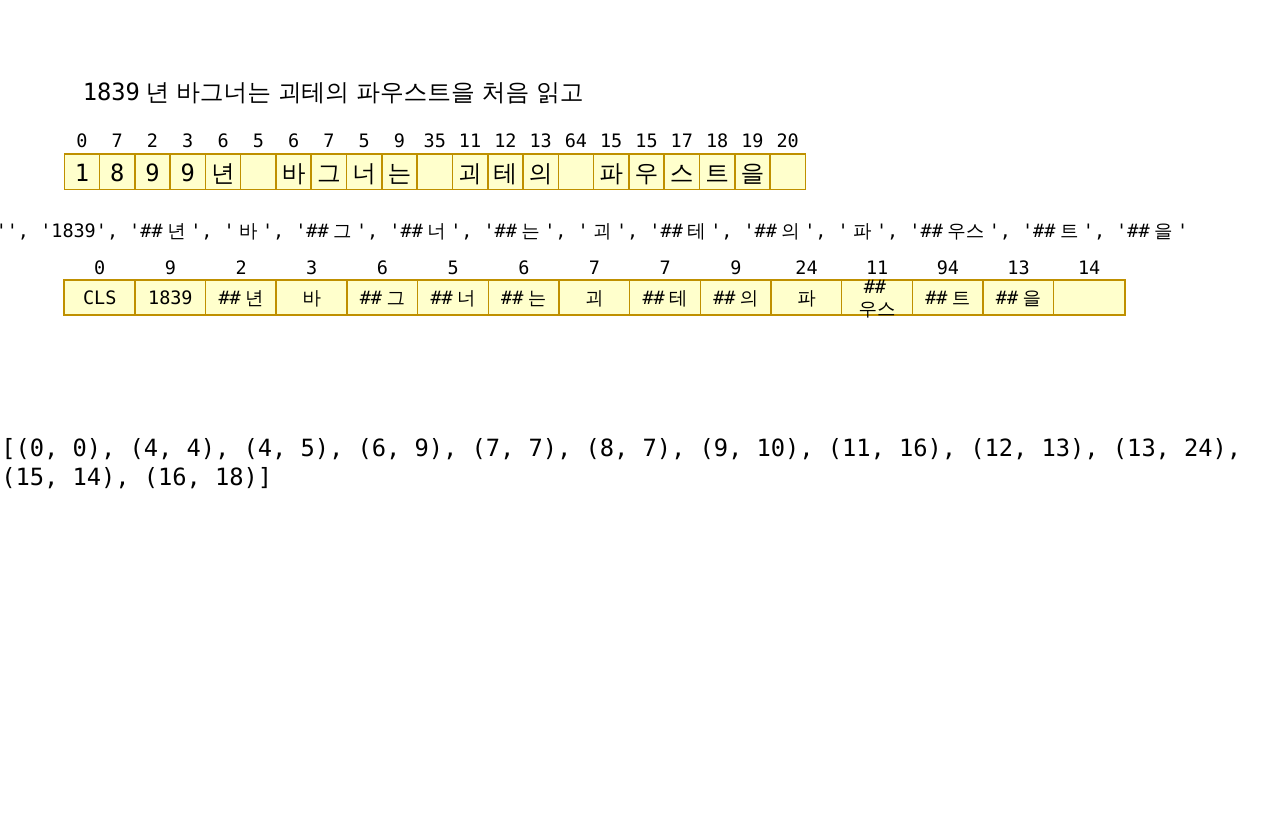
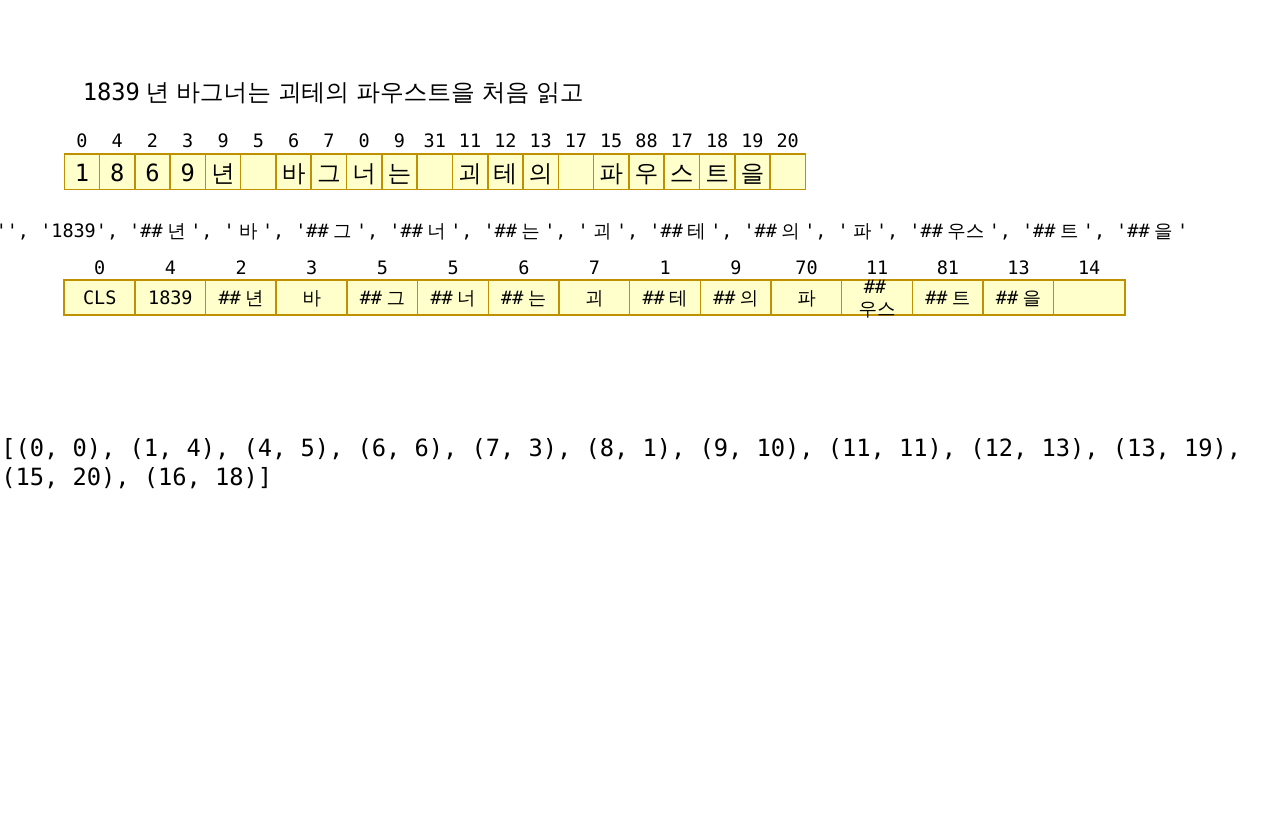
7 at (117, 141): 7 -> 4
6 at (223, 141): 6 -> 9
7 5: 5 -> 0
35: 35 -> 31
13 64: 64 -> 17
15 15: 15 -> 88
8 9: 9 -> 6
9 at (170, 269): 9 -> 4
6 at (382, 269): 6 -> 5
6 7 7: 7 -> 1
9 24: 24 -> 70
94: 94 -> 81
0 4: 4 -> 1
6 9: 9 -> 6
7 at (550, 449): 7 -> 3
8 7: 7 -> 1
11 16: 16 -> 11
13 24: 24 -> 19
15 14: 14 -> 20
